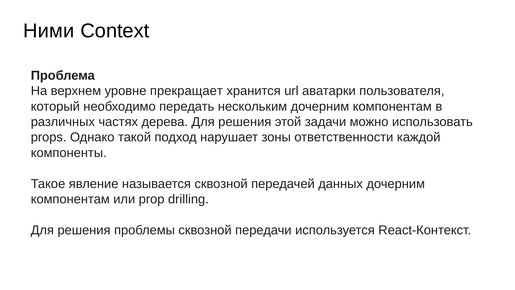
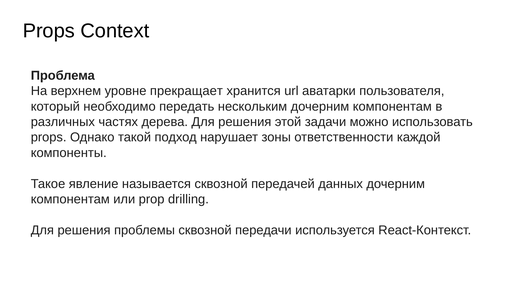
Ними at (49, 31): Ними -> Props
